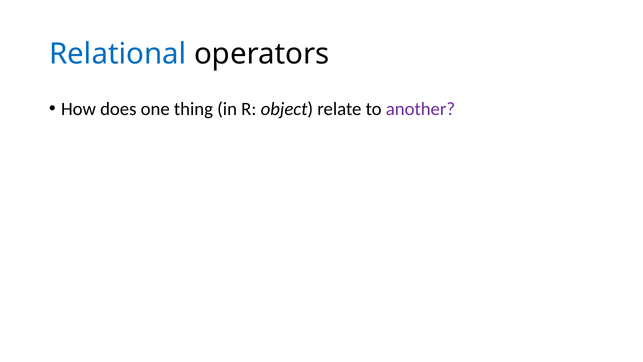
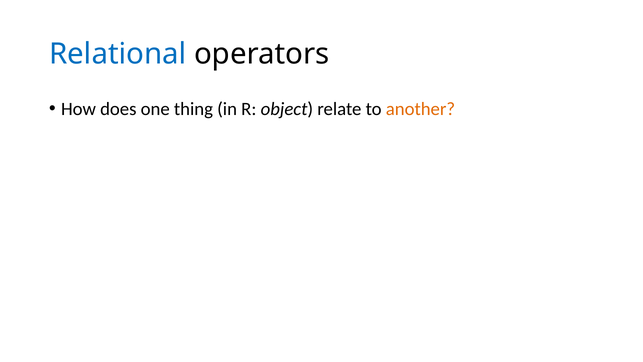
another colour: purple -> orange
